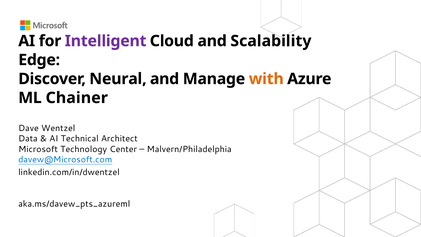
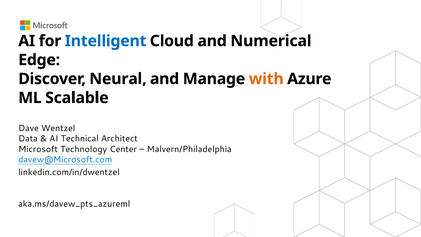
Intelligent colour: purple -> blue
Scalability: Scalability -> Numerical
Chainer: Chainer -> Scalable
